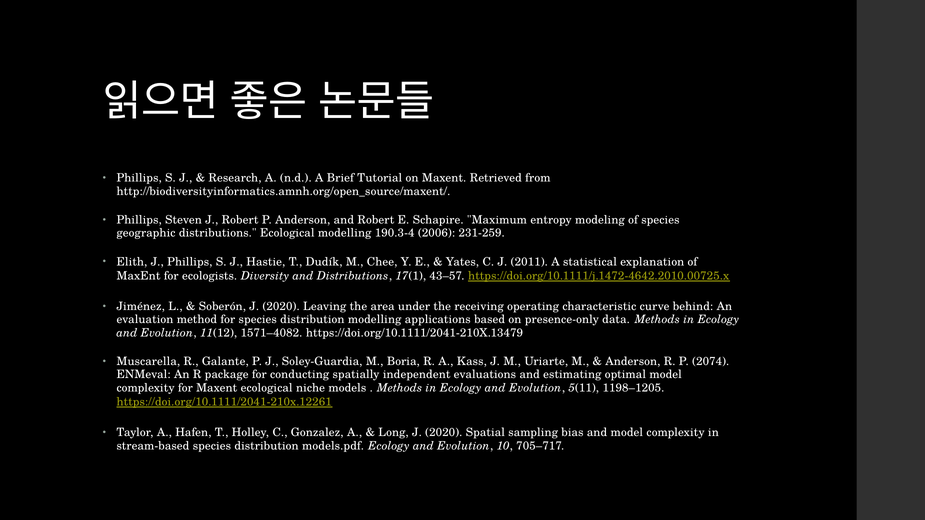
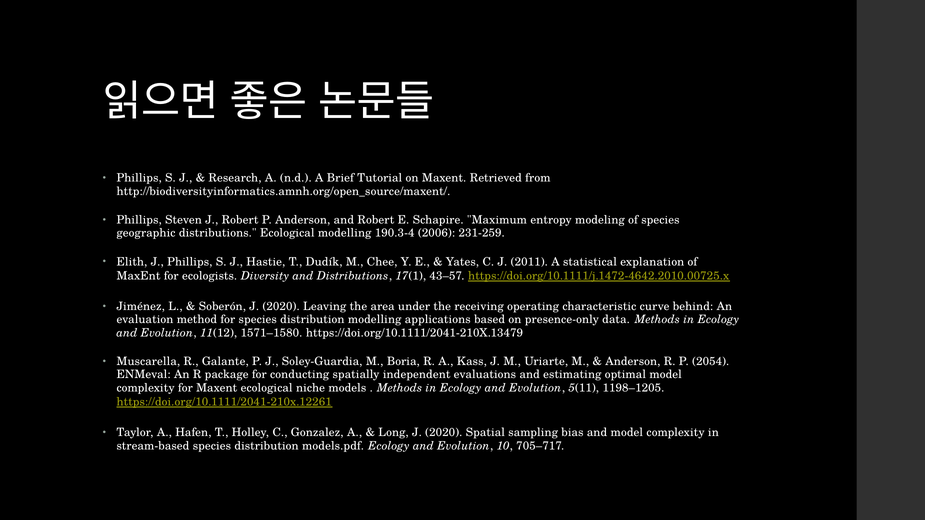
1571–4082: 1571–4082 -> 1571–1580
2074: 2074 -> 2054
